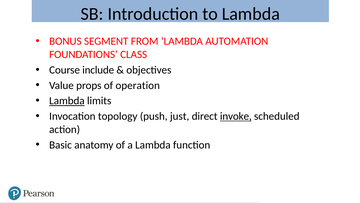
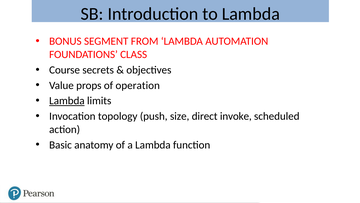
include: include -> secrets
just: just -> size
invoke underline: present -> none
